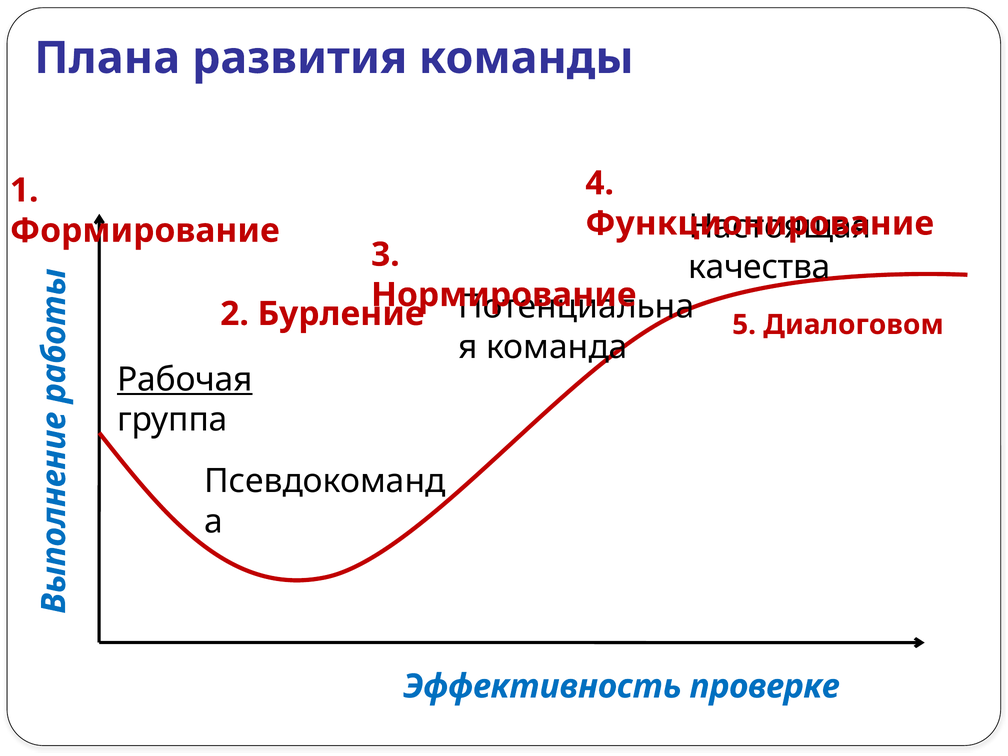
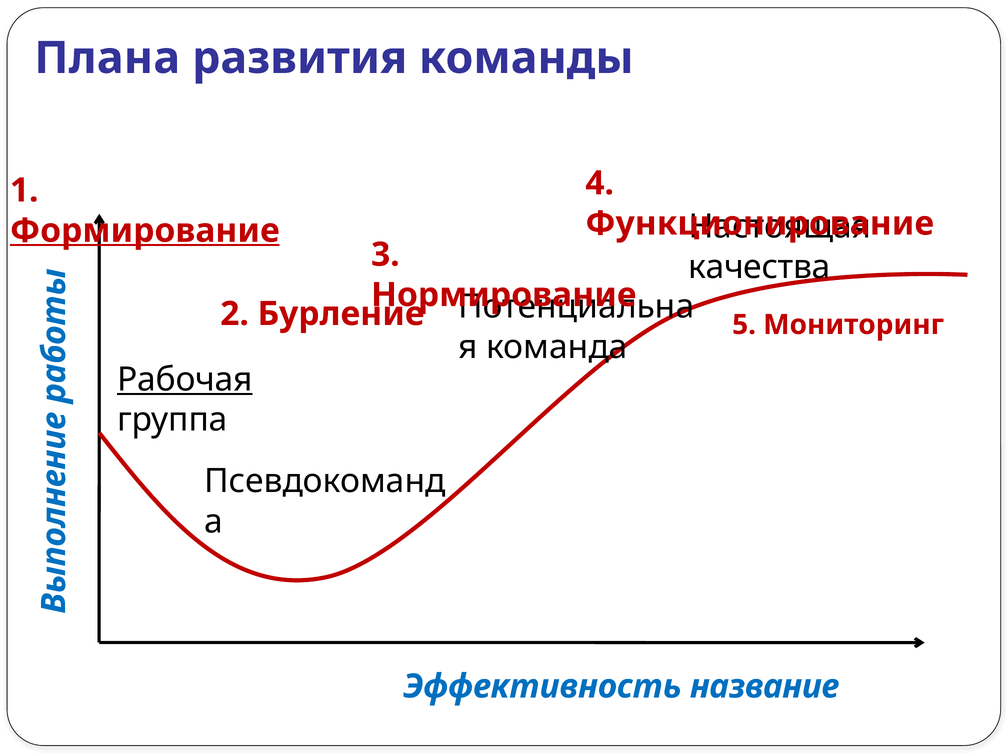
Формирование underline: none -> present
Диалоговом: Диалоговом -> Мониторинг
проверке: проверке -> название
